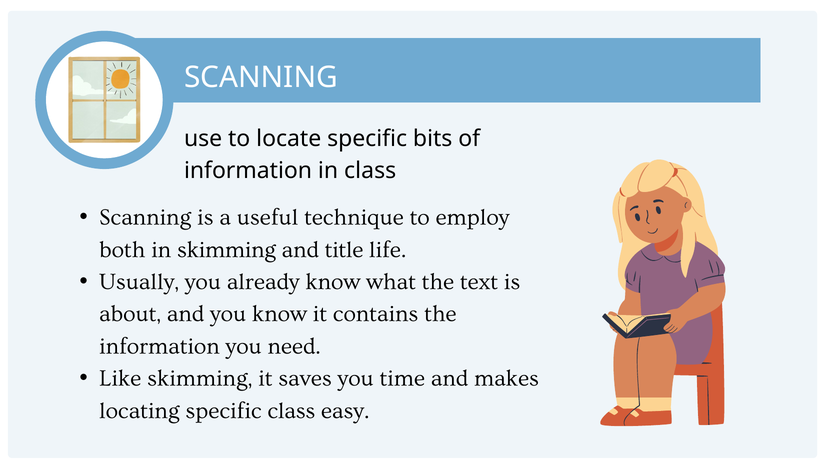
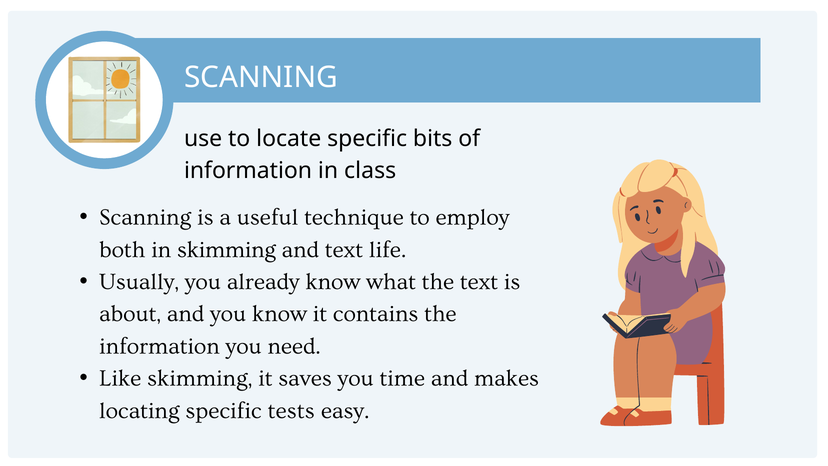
and title: title -> text
specific class: class -> tests
